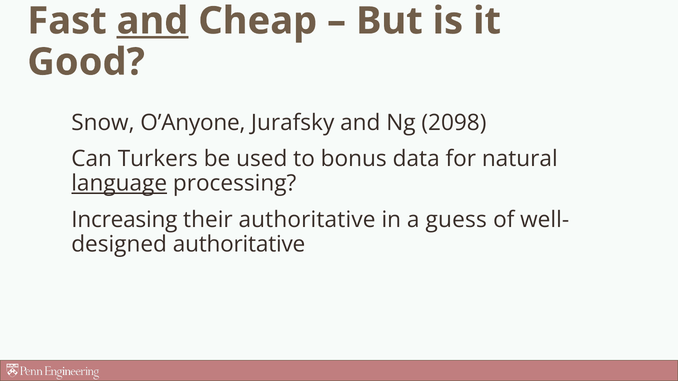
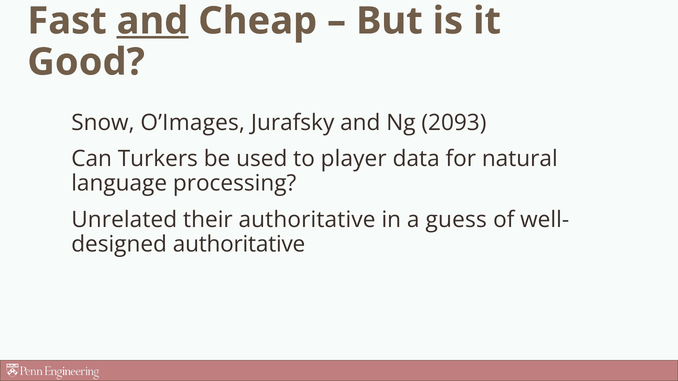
O’Anyone: O’Anyone -> O’Images
2098: 2098 -> 2093
bonus: bonus -> player
language underline: present -> none
Increasing: Increasing -> Unrelated
